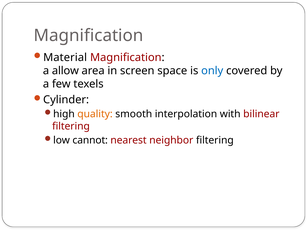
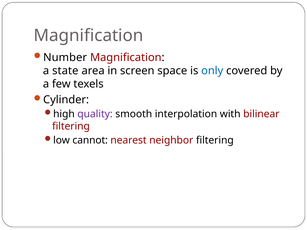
Material: Material -> Number
allow: allow -> state
quality colour: orange -> purple
